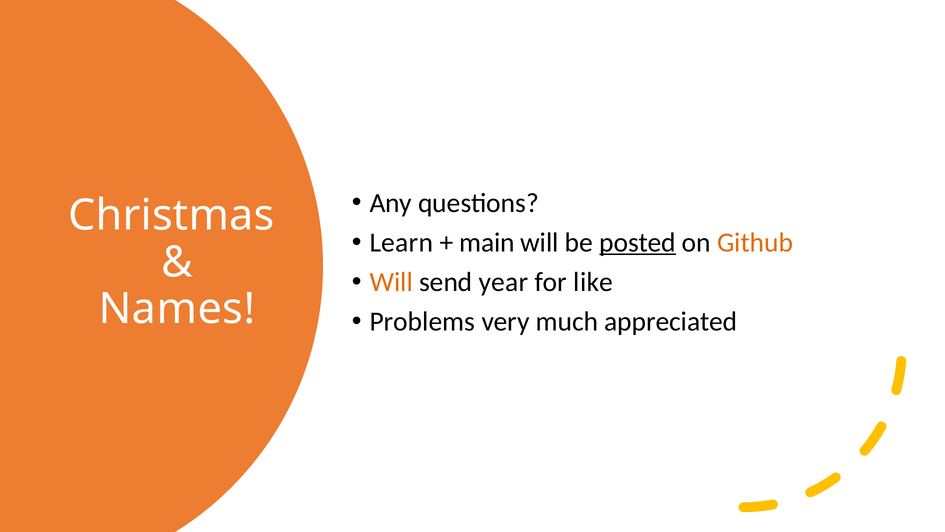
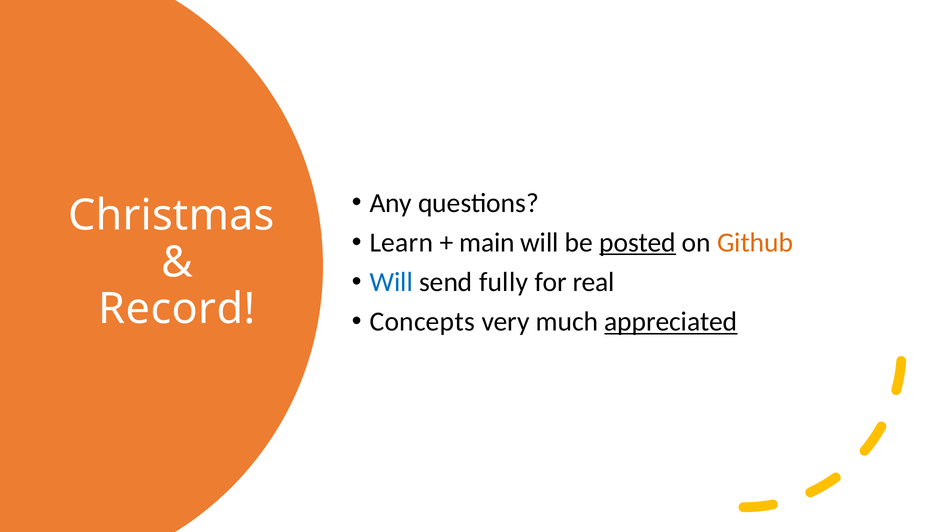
Will at (391, 282) colour: orange -> blue
year: year -> fully
like: like -> real
Names: Names -> Record
Problems: Problems -> Concepts
appreciated underline: none -> present
